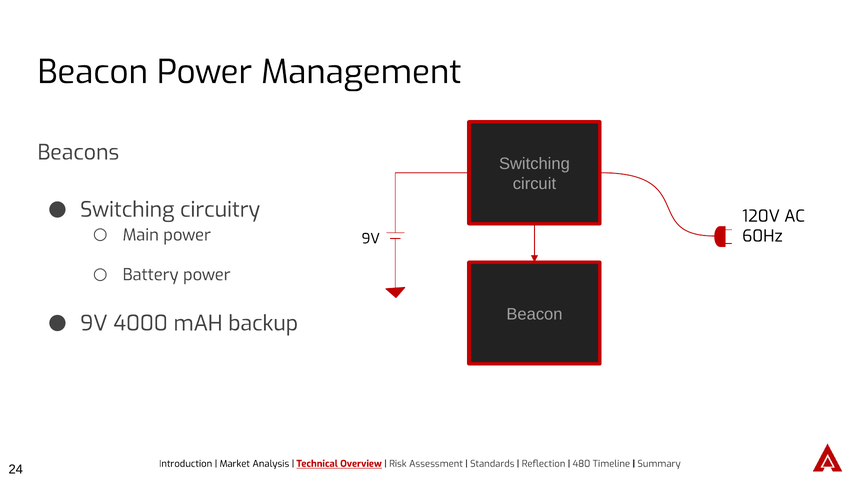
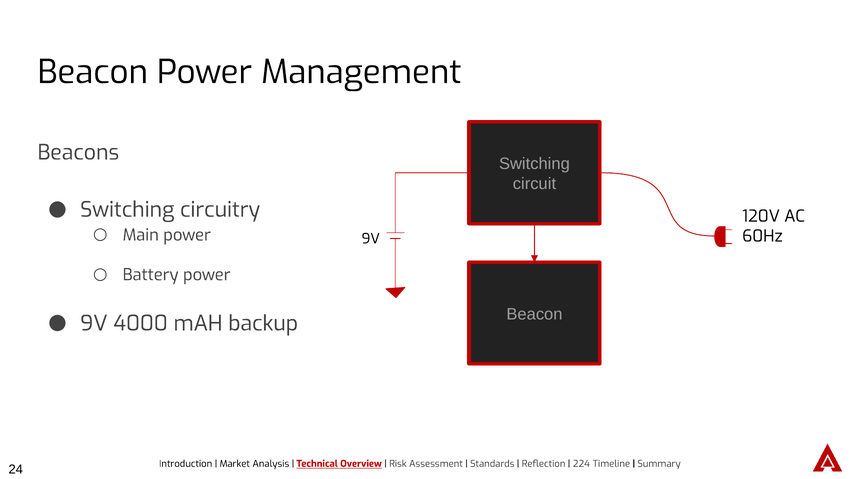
480: 480 -> 224
